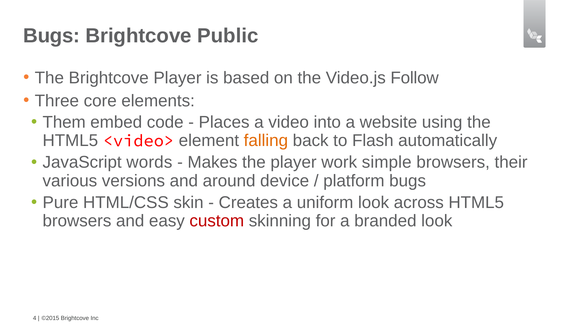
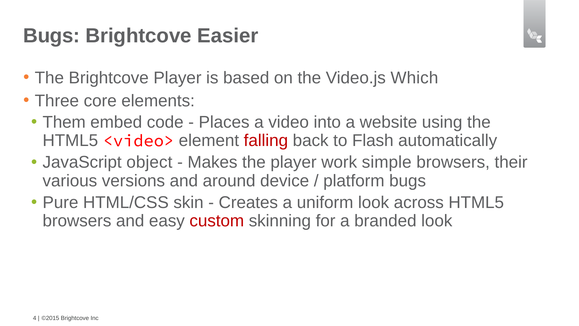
Public: Public -> Easier
Follow: Follow -> Which
falling colour: orange -> red
words: words -> object
